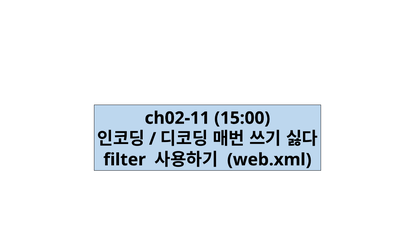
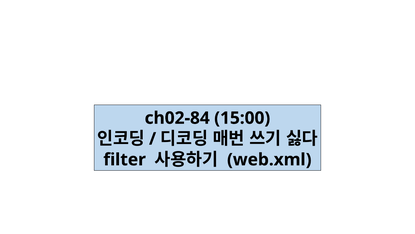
ch02-11: ch02-11 -> ch02-84
